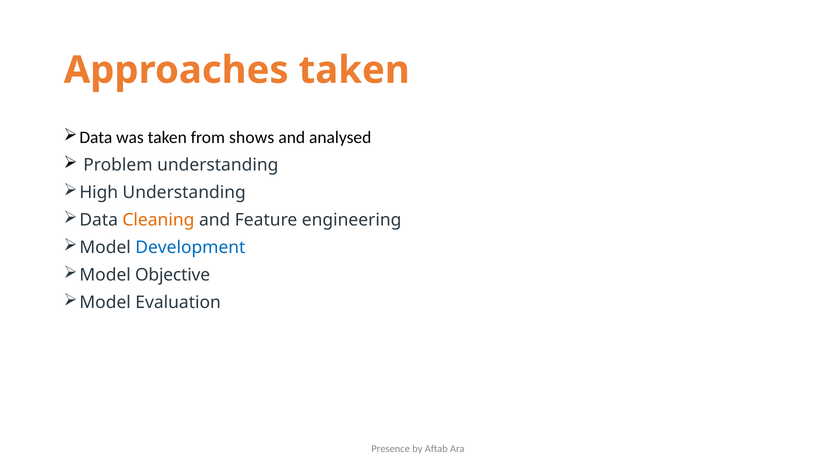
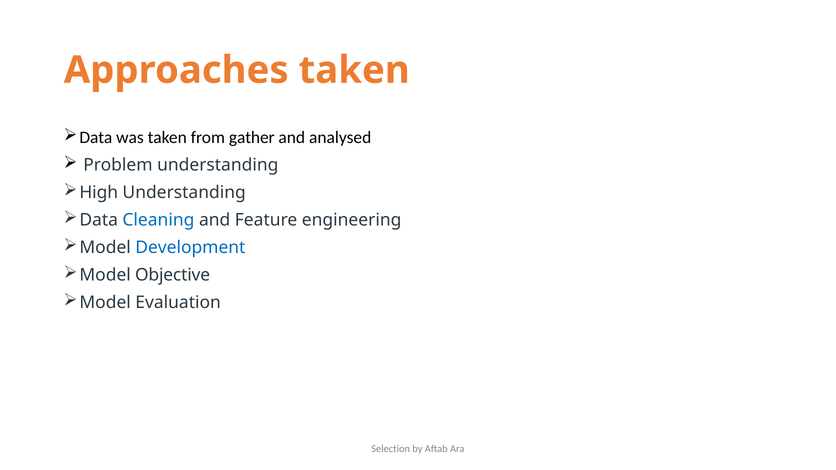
shows: shows -> gather
Cleaning colour: orange -> blue
Presence: Presence -> Selection
